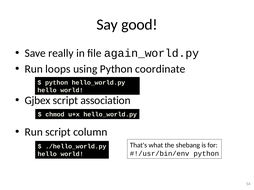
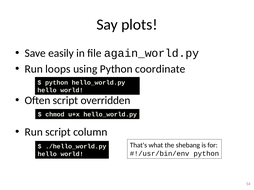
good: good -> plots
really: really -> easily
Gjbex: Gjbex -> Often
association: association -> overridden
